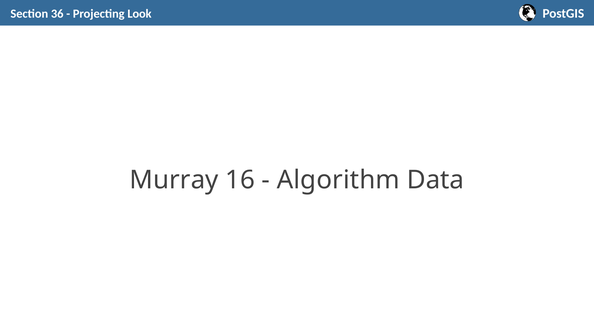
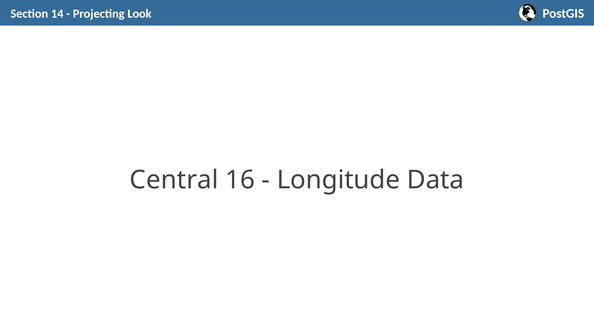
36: 36 -> 14
Murray: Murray -> Central
Algorithm: Algorithm -> Longitude
